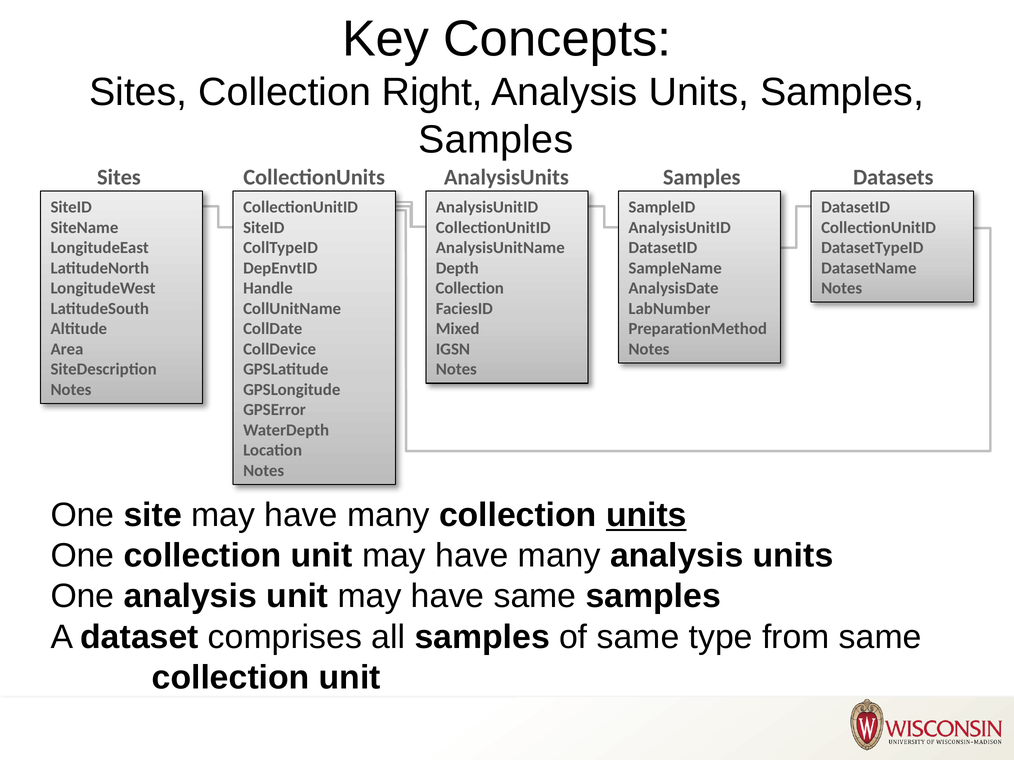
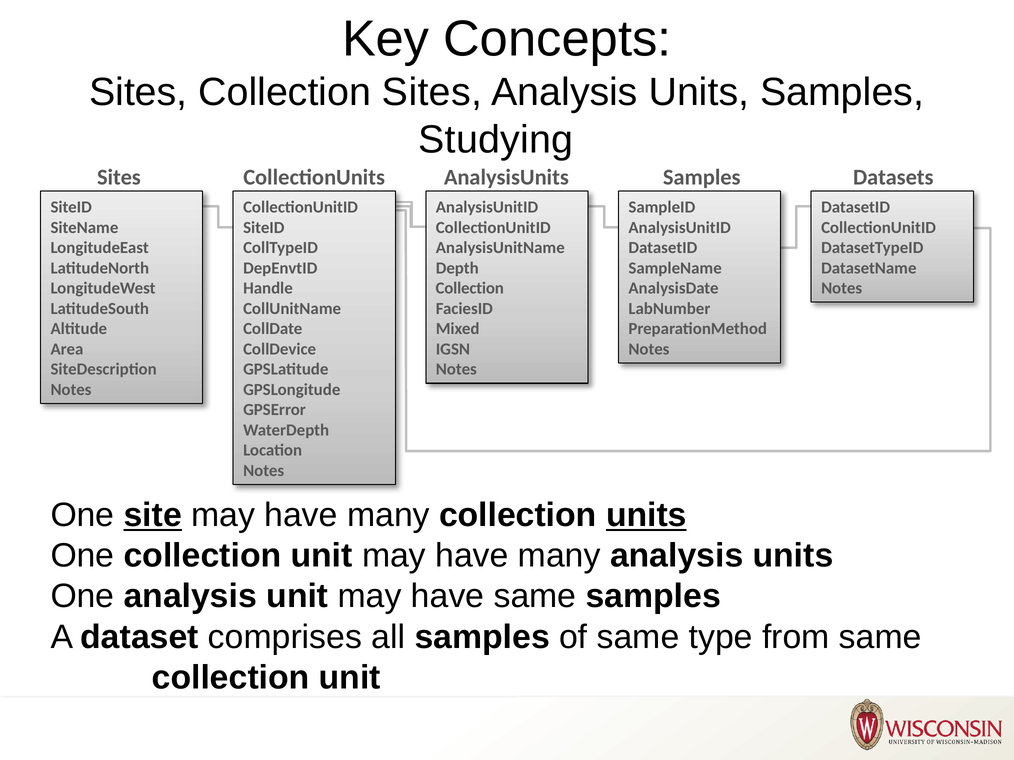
Collection Right: Right -> Sites
Samples at (496, 140): Samples -> Studying
site underline: none -> present
